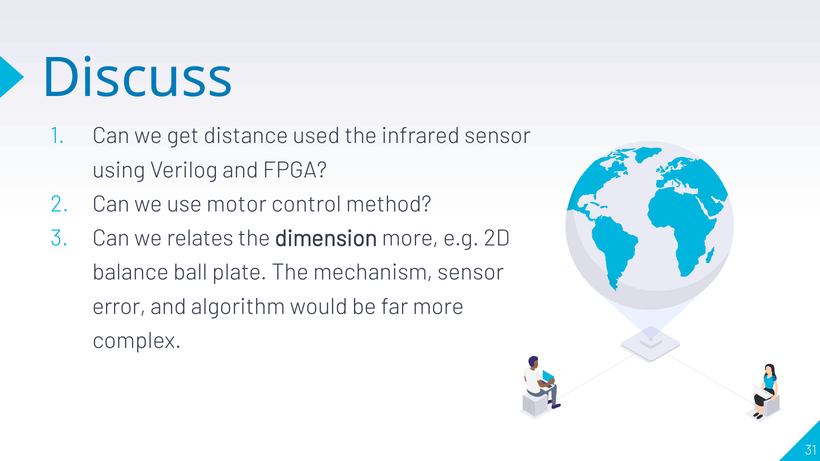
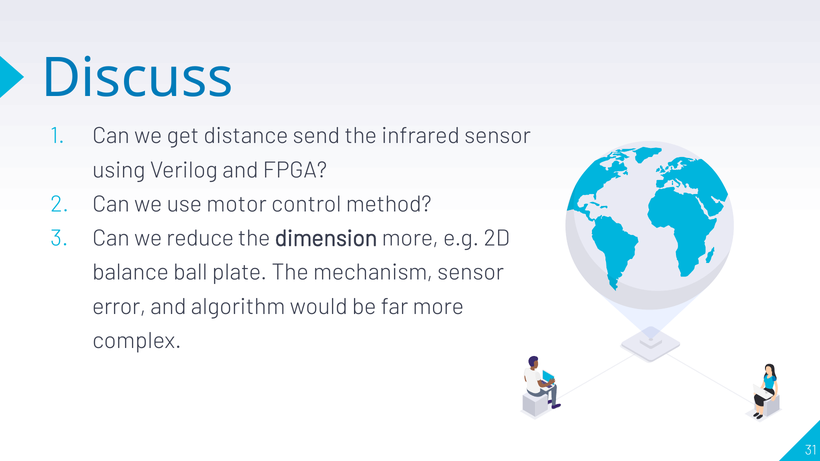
used: used -> send
relates: relates -> reduce
